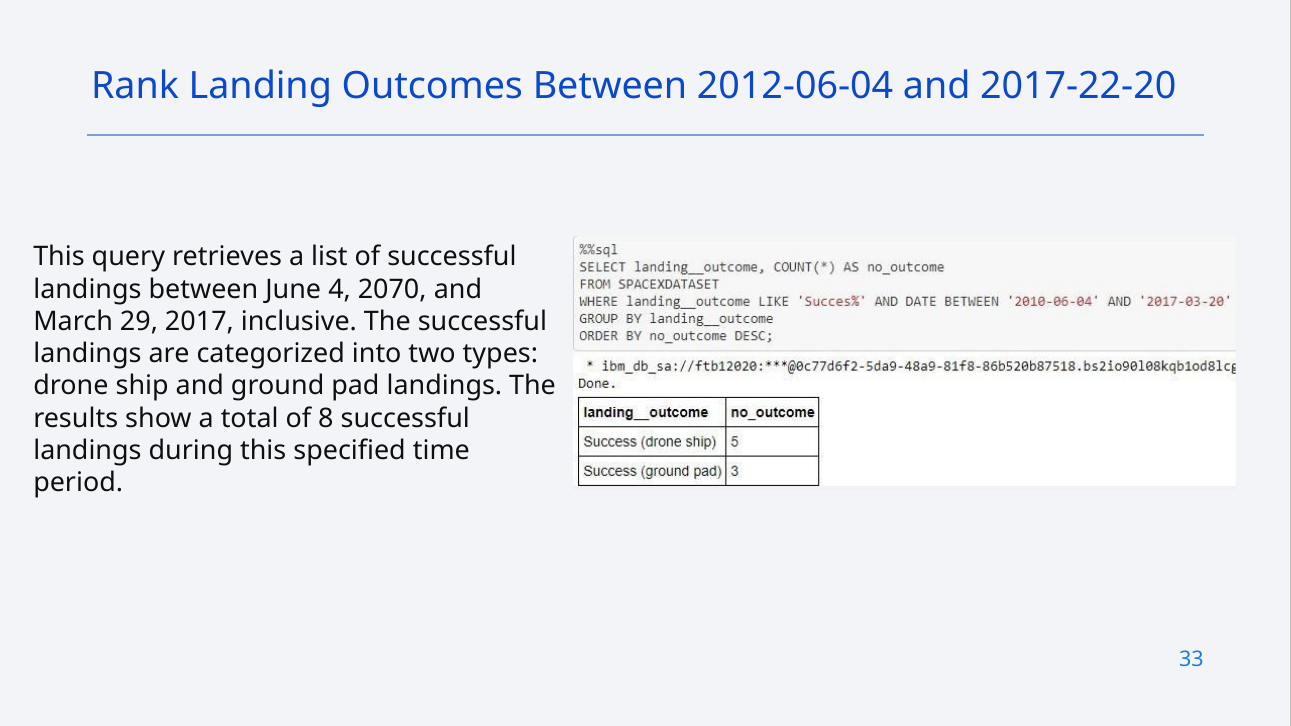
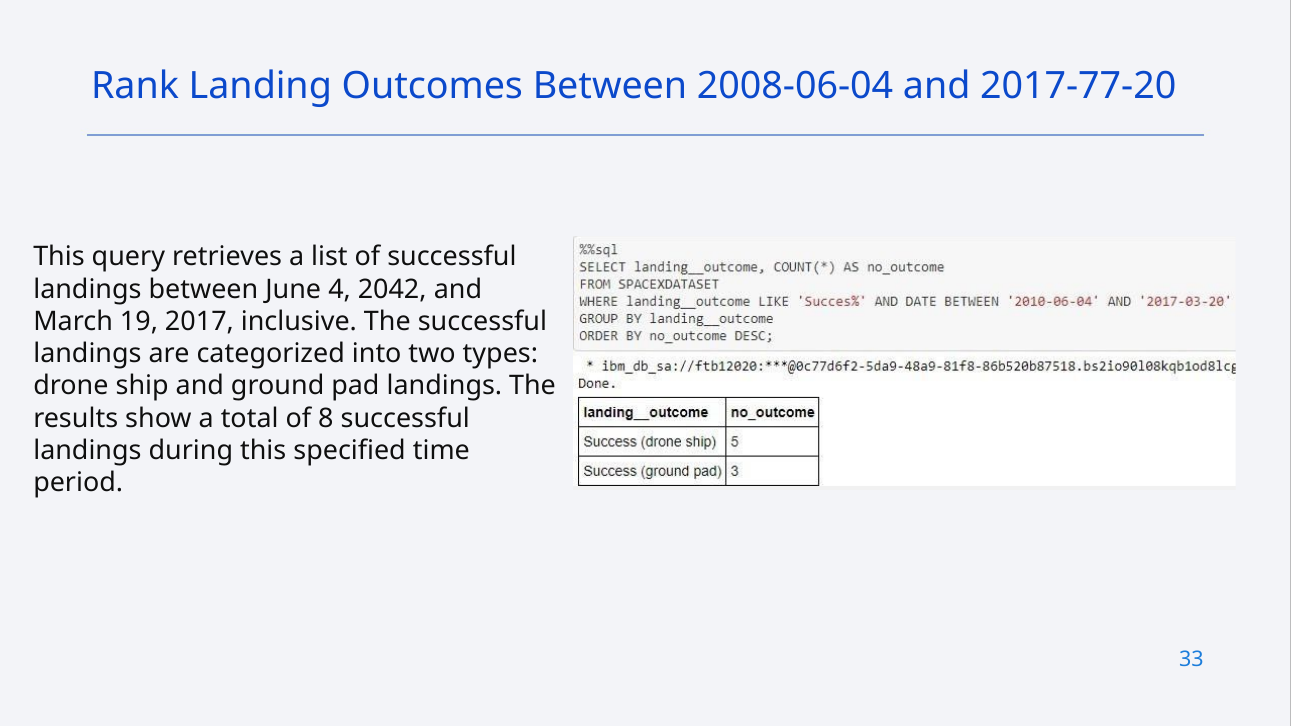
2012-06-04: 2012-06-04 -> 2008-06-04
2017-22-20: 2017-22-20 -> 2017-77-20
2070: 2070 -> 2042
29: 29 -> 19
